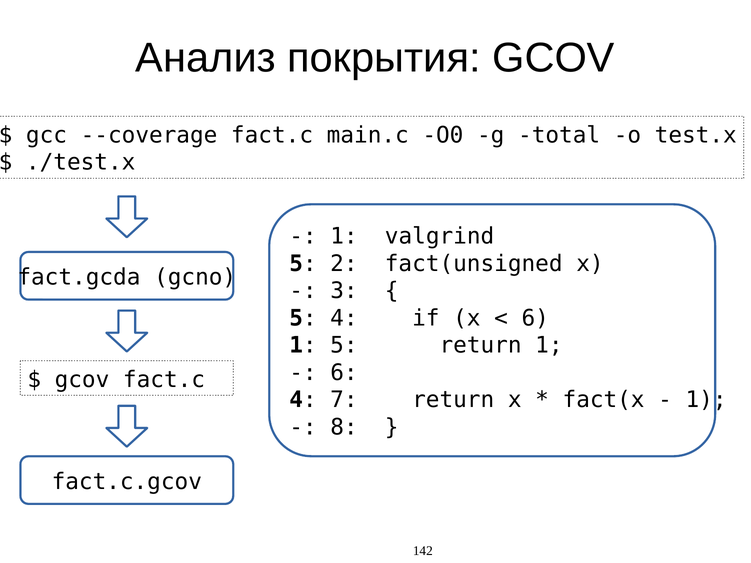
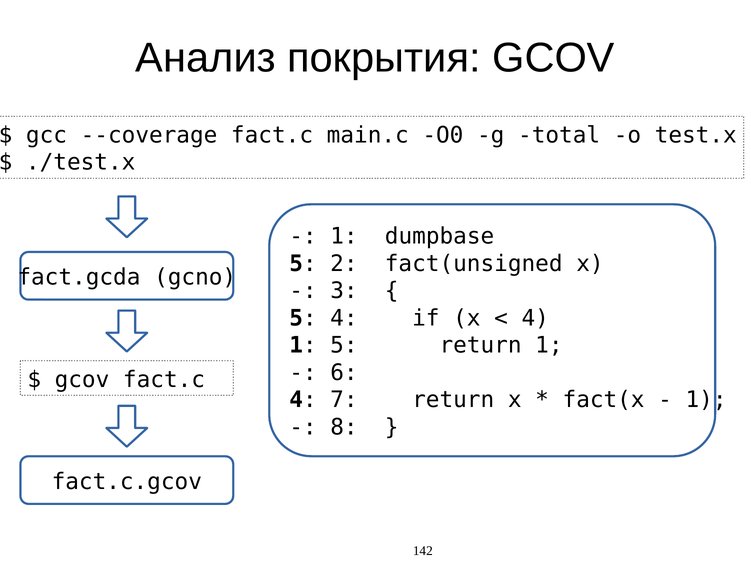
valgrind: valgrind -> dumpbase
6 at (535, 318): 6 -> 4
